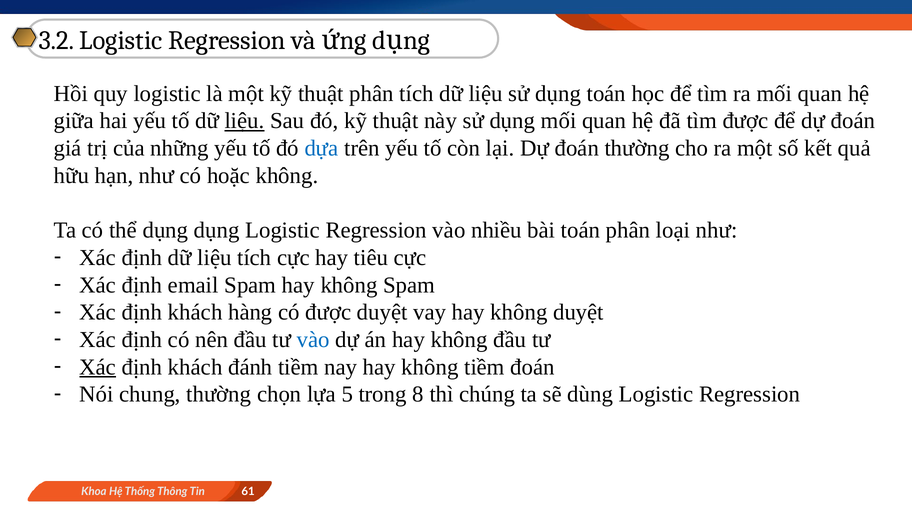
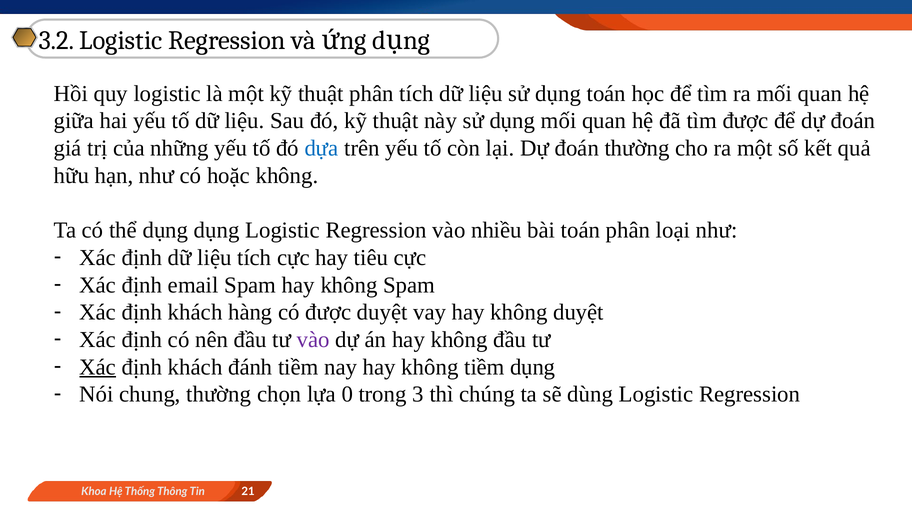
liệu at (245, 121) underline: present -> none
vào at (313, 340) colour: blue -> purple
tiềm đoán: đoán -> dụng
5: 5 -> 0
8: 8 -> 3
61: 61 -> 21
